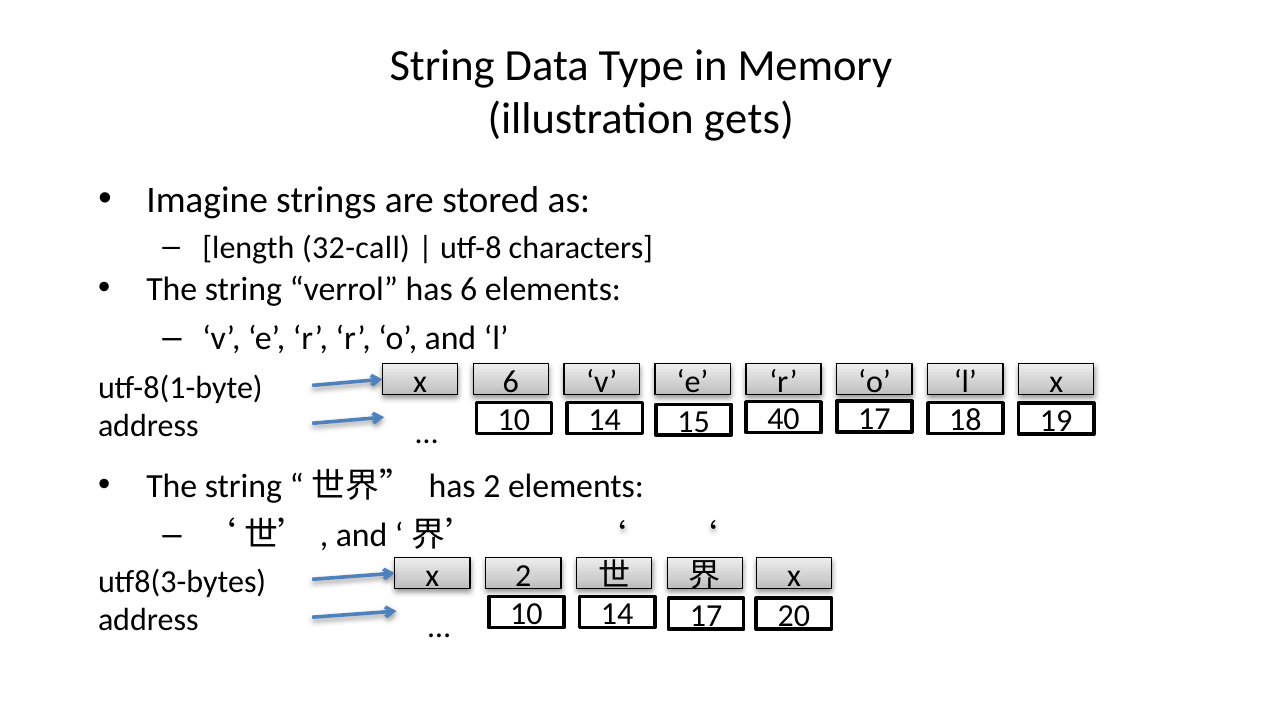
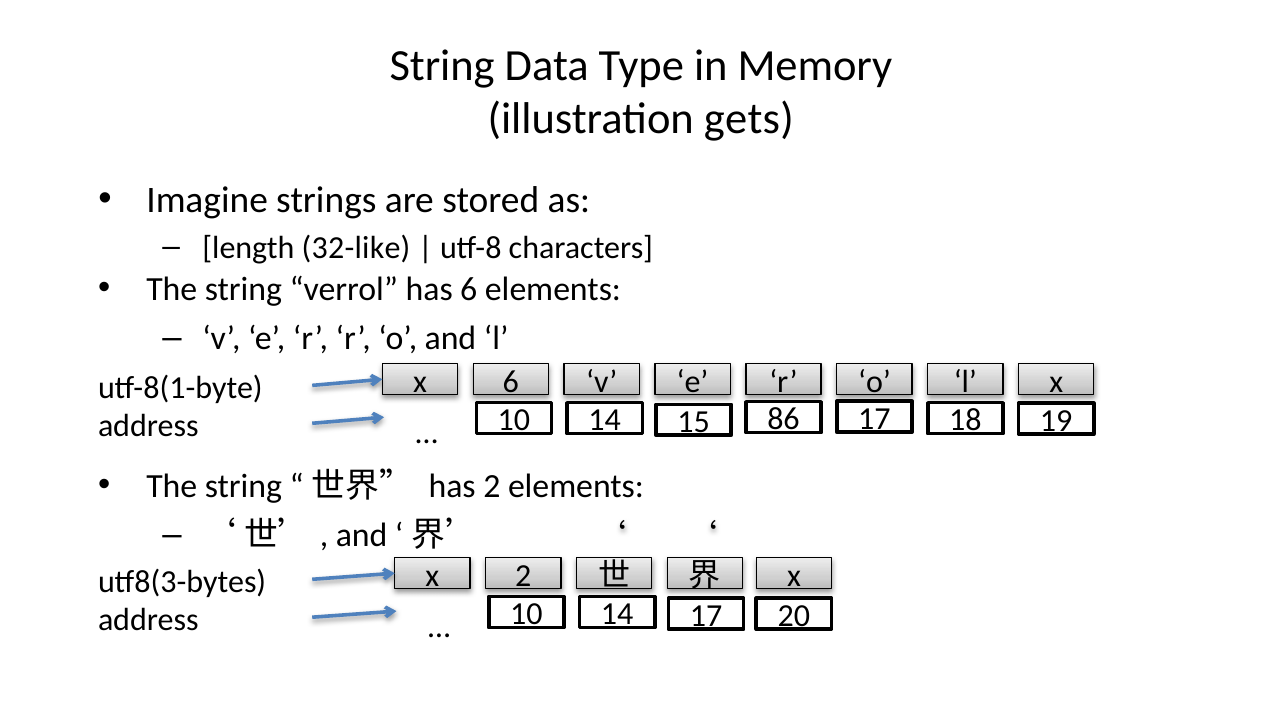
32-call: 32-call -> 32-like
40: 40 -> 86
